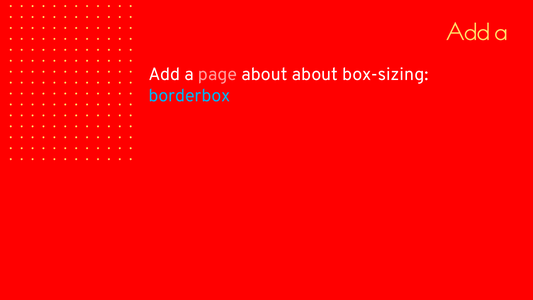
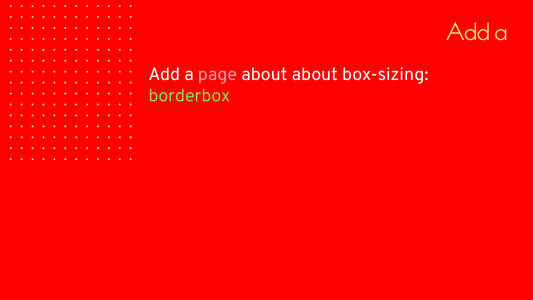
borderbox colour: light blue -> light green
